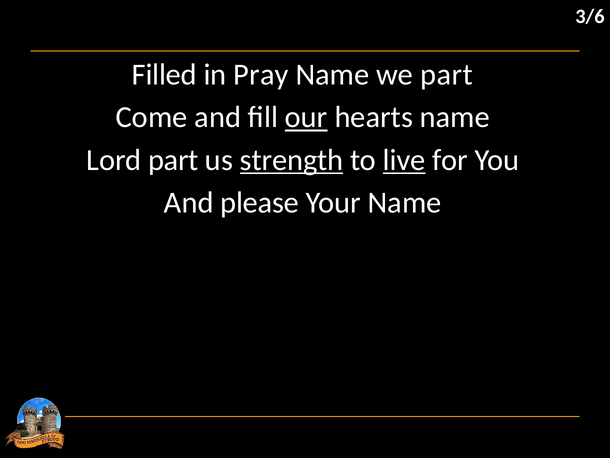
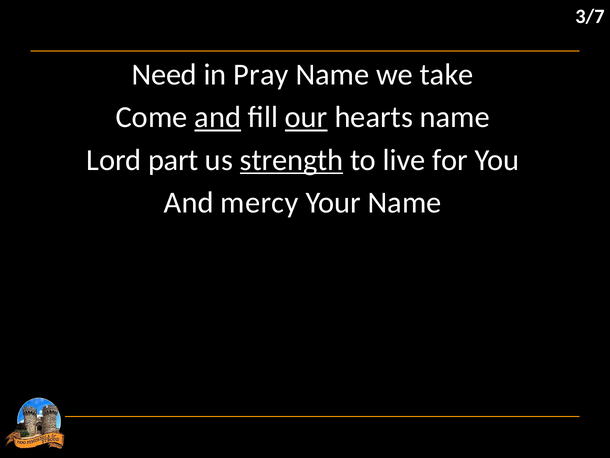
3/6: 3/6 -> 3/7
Filled: Filled -> Need
we part: part -> take
and at (218, 117) underline: none -> present
live underline: present -> none
please: please -> mercy
